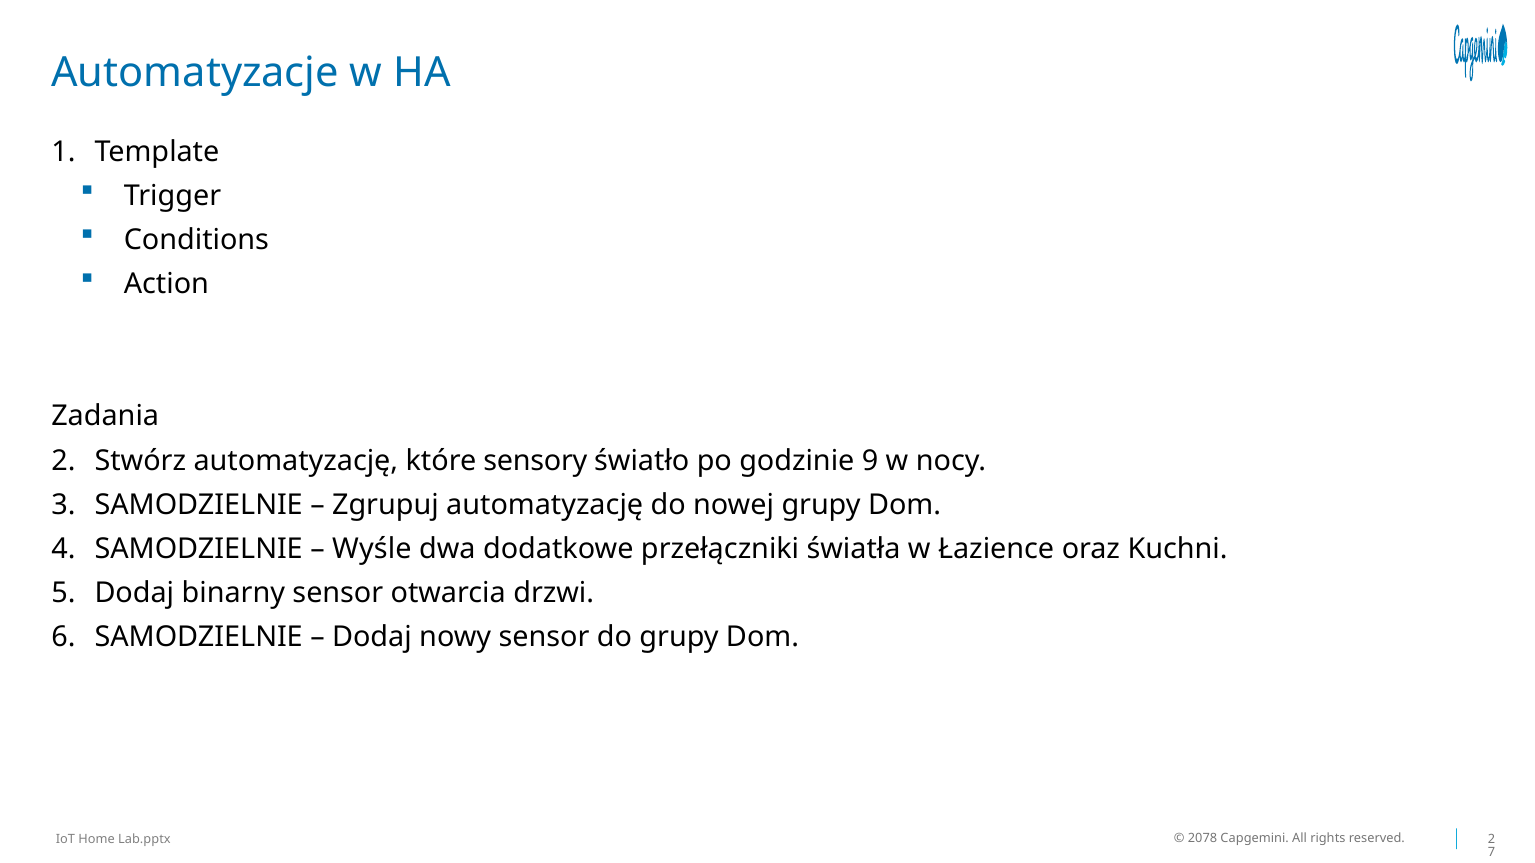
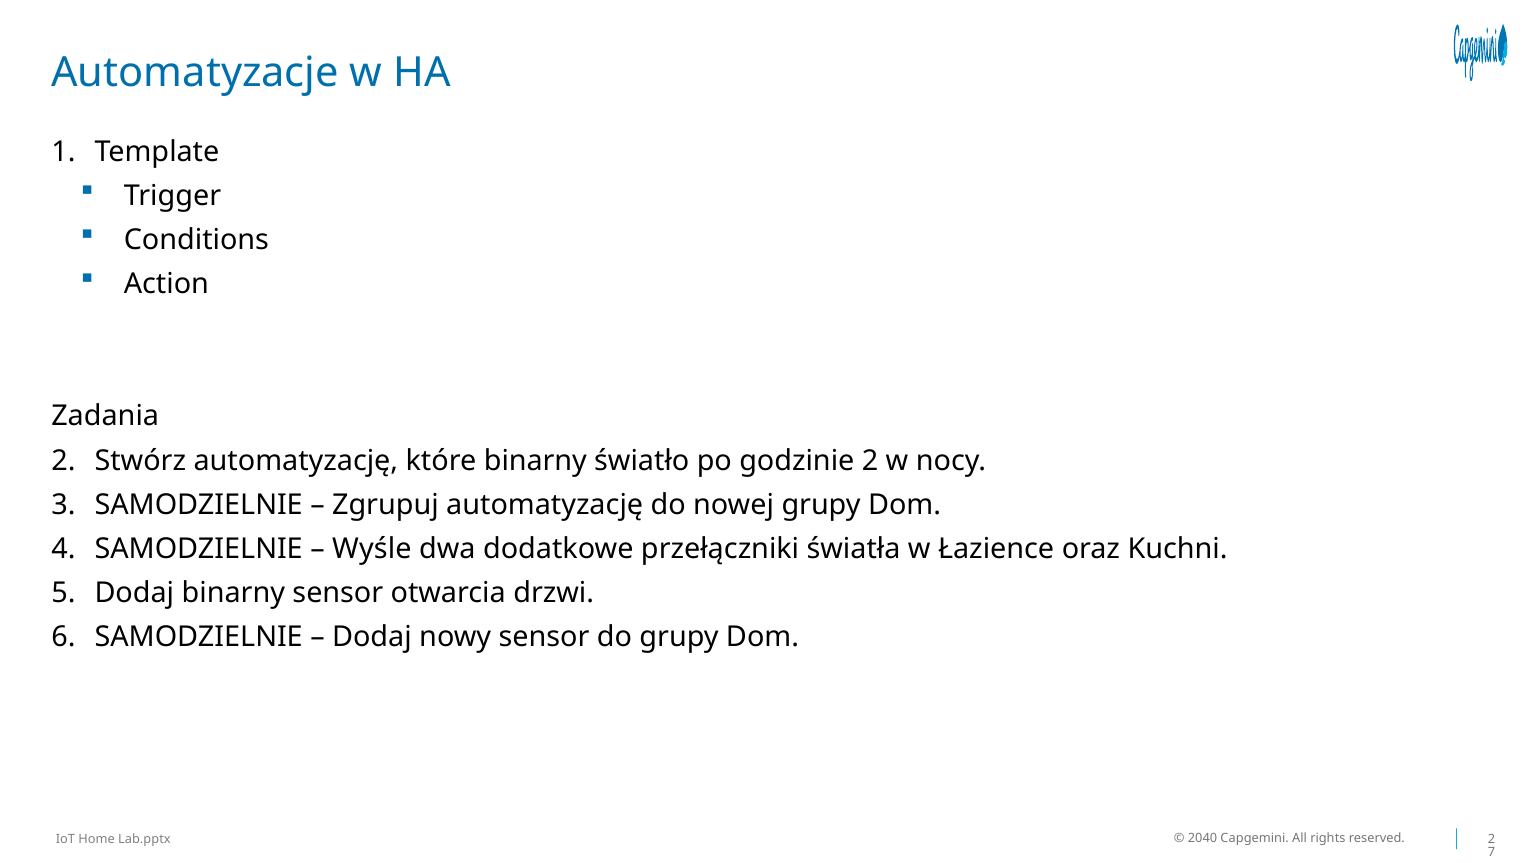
które sensory: sensory -> binarny
godzinie 9: 9 -> 2
2078: 2078 -> 2040
